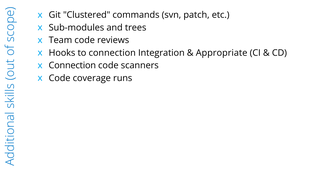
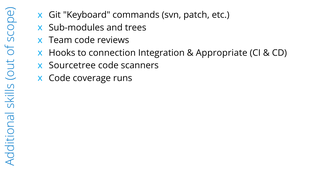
Clustered: Clustered -> Keyboard
Connection at (72, 66): Connection -> Sourcetree
